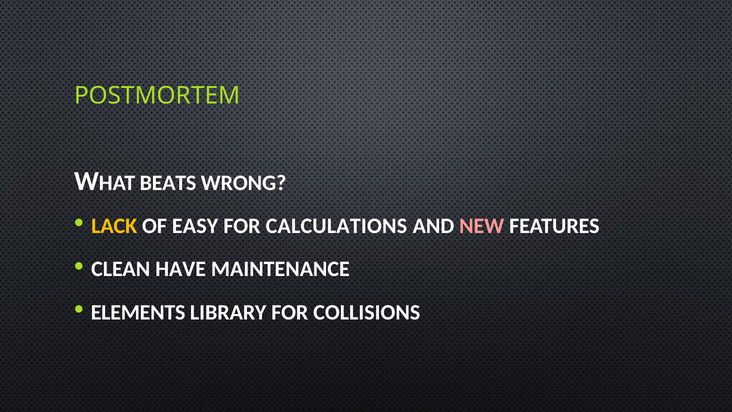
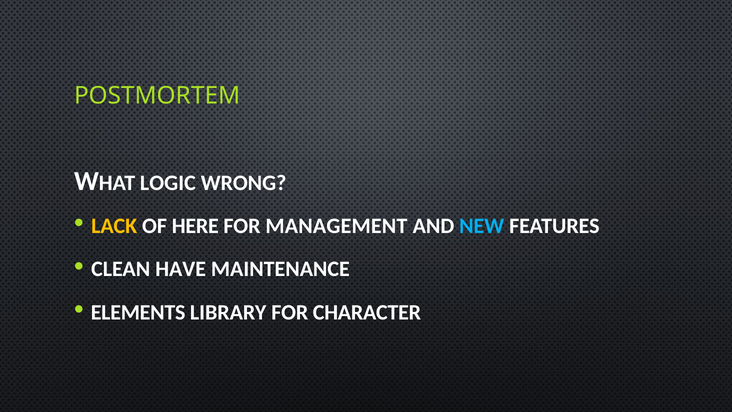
BEATS: BEATS -> LOGIC
EASY: EASY -> HERE
CALCULATIONS: CALCULATIONS -> MANAGEMENT
NEW colour: pink -> light blue
COLLISIONS: COLLISIONS -> CHARACTER
